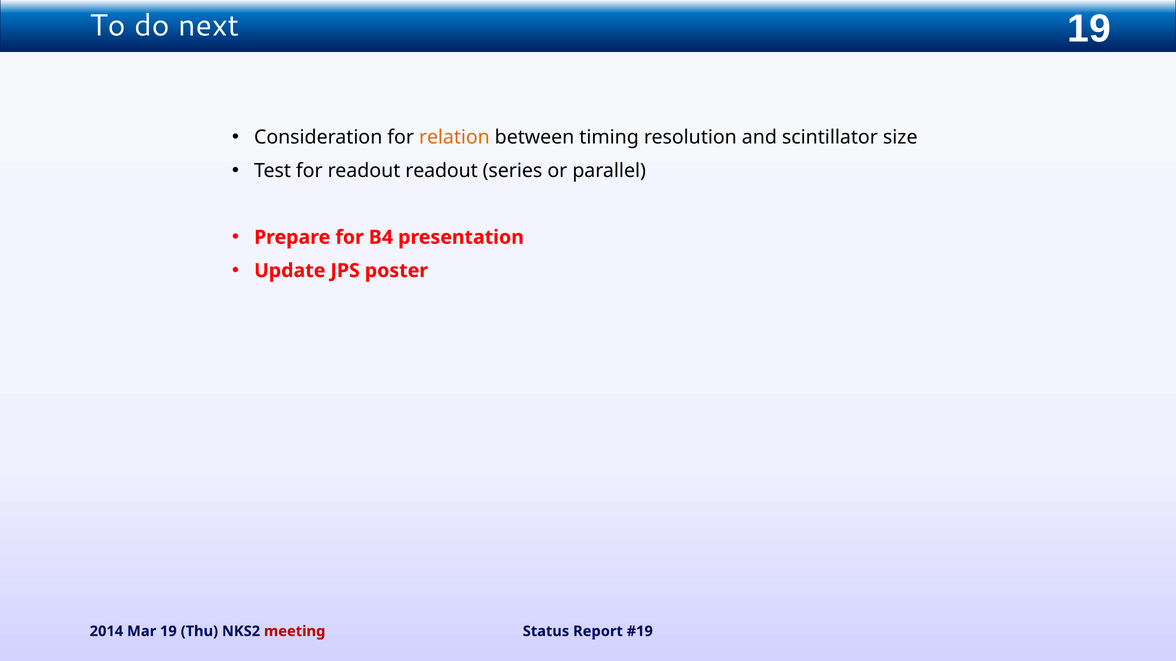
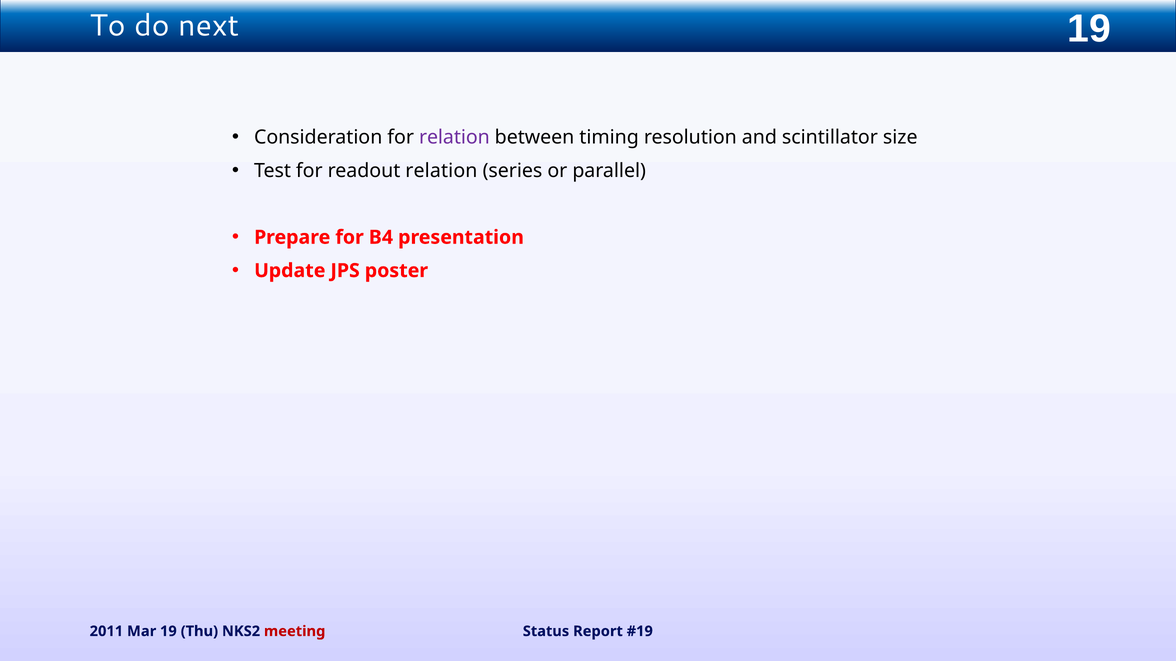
relation at (454, 137) colour: orange -> purple
readout readout: readout -> relation
2014: 2014 -> 2011
